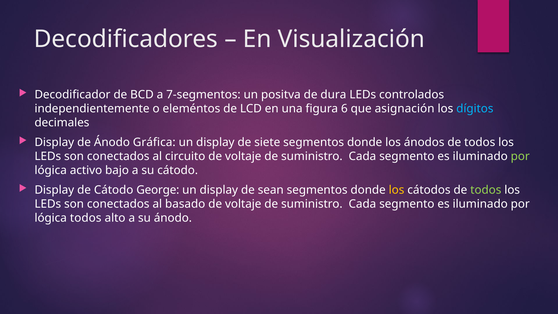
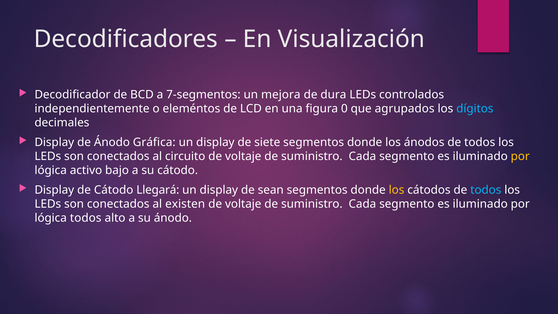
positva: positva -> mejora
6: 6 -> 0
asignación: asignación -> agrupados
por at (520, 156) colour: light green -> yellow
George: George -> Llegará
todos at (486, 190) colour: light green -> light blue
basado: basado -> existen
